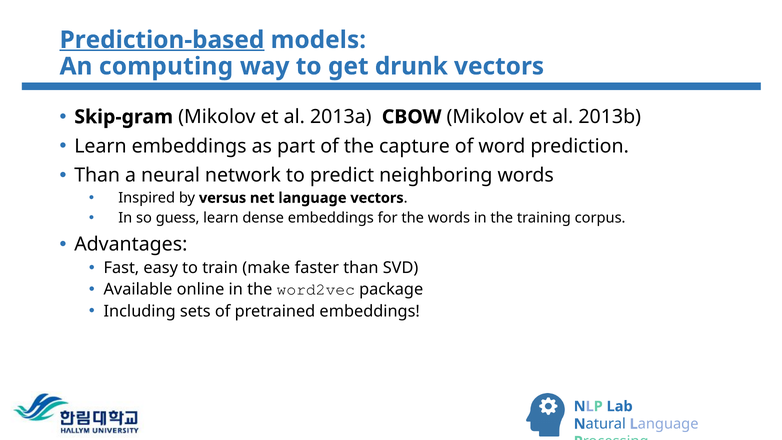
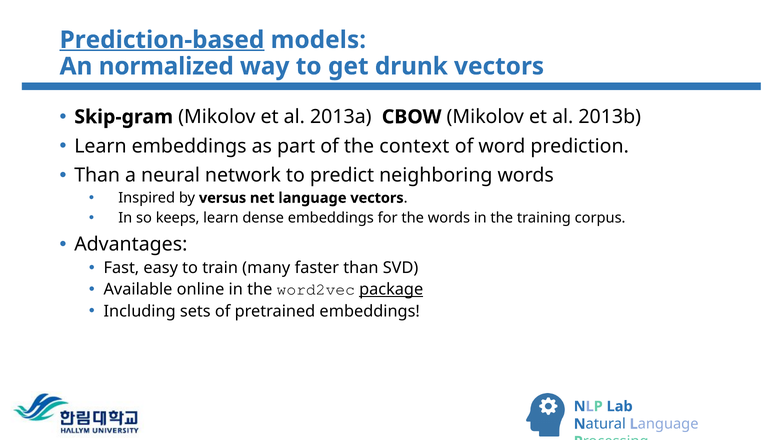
computing: computing -> normalized
capture: capture -> context
guess: guess -> keeps
make: make -> many
package underline: none -> present
